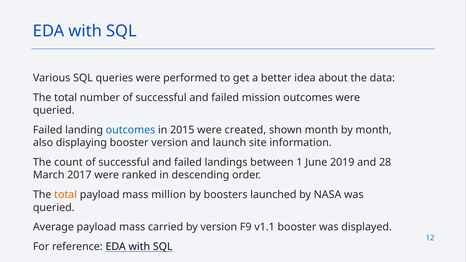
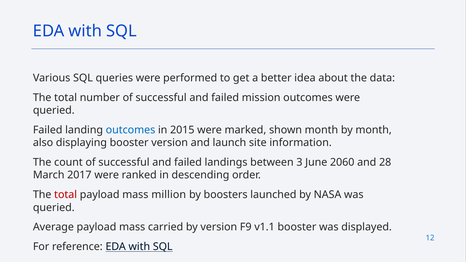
created: created -> marked
1: 1 -> 3
2019: 2019 -> 2060
total at (66, 195) colour: orange -> red
